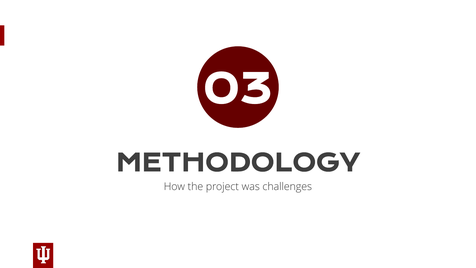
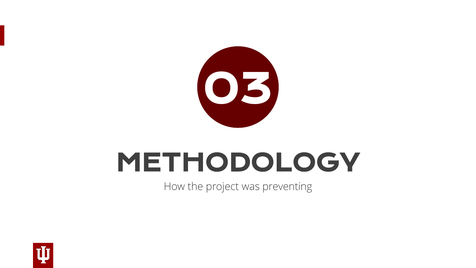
challenges: challenges -> preventing
